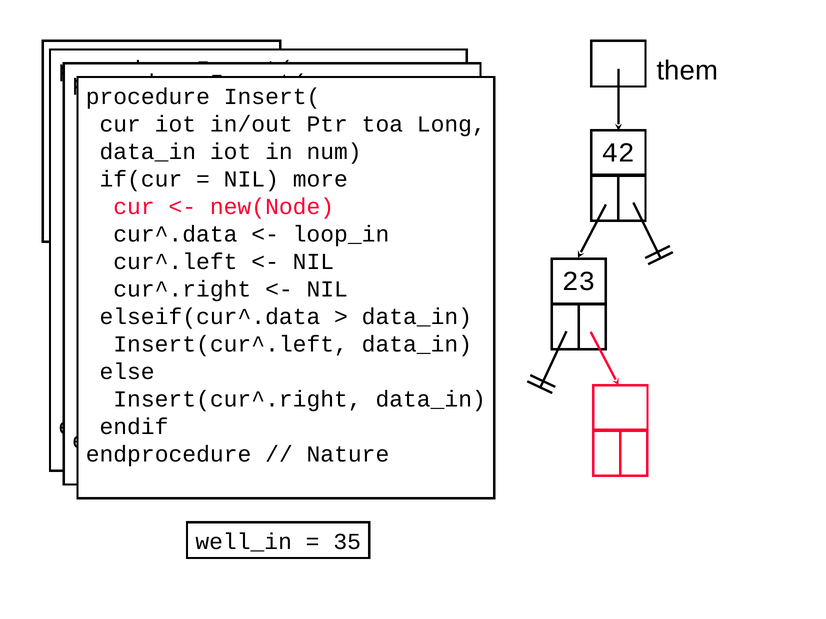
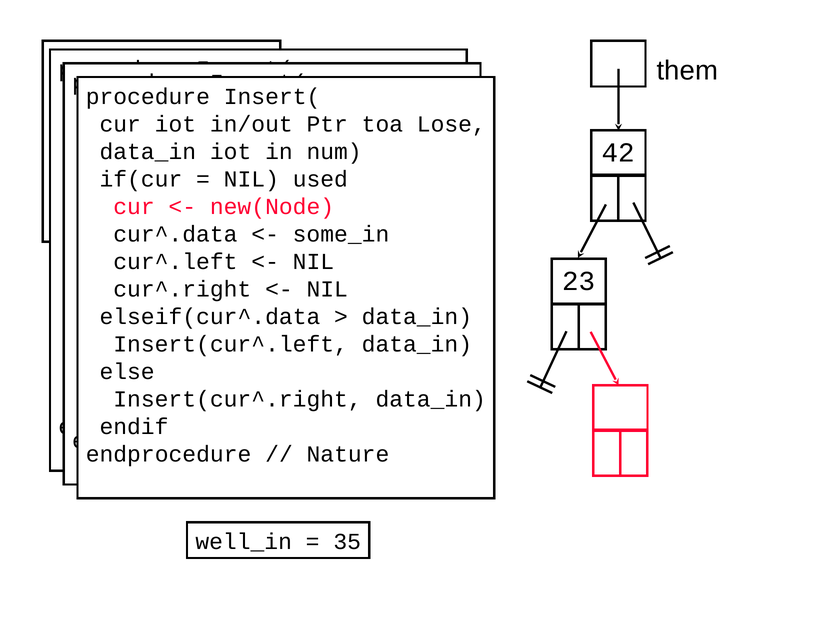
Long: Long -> Lose
more: more -> used
loop_in: loop_in -> some_in
